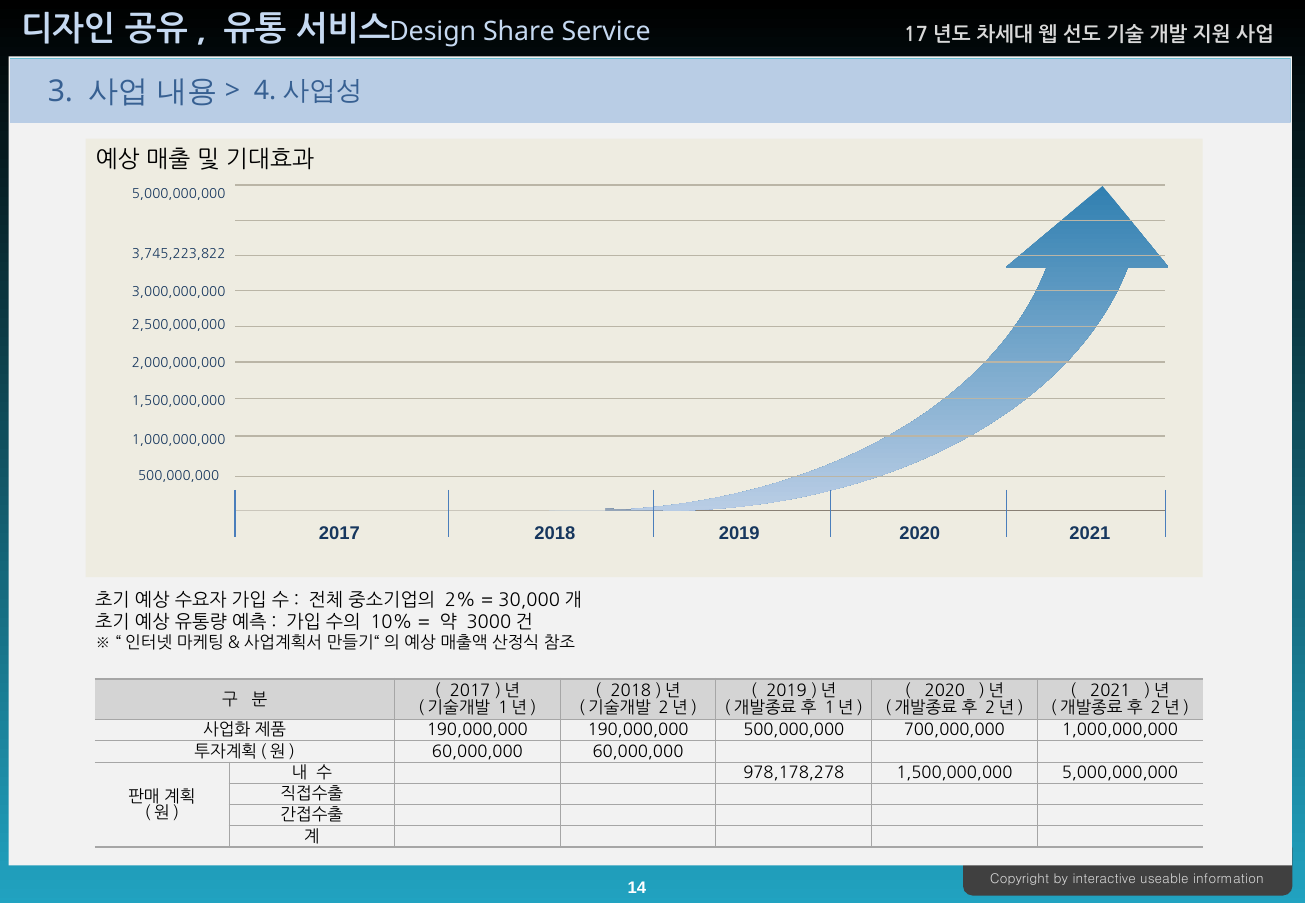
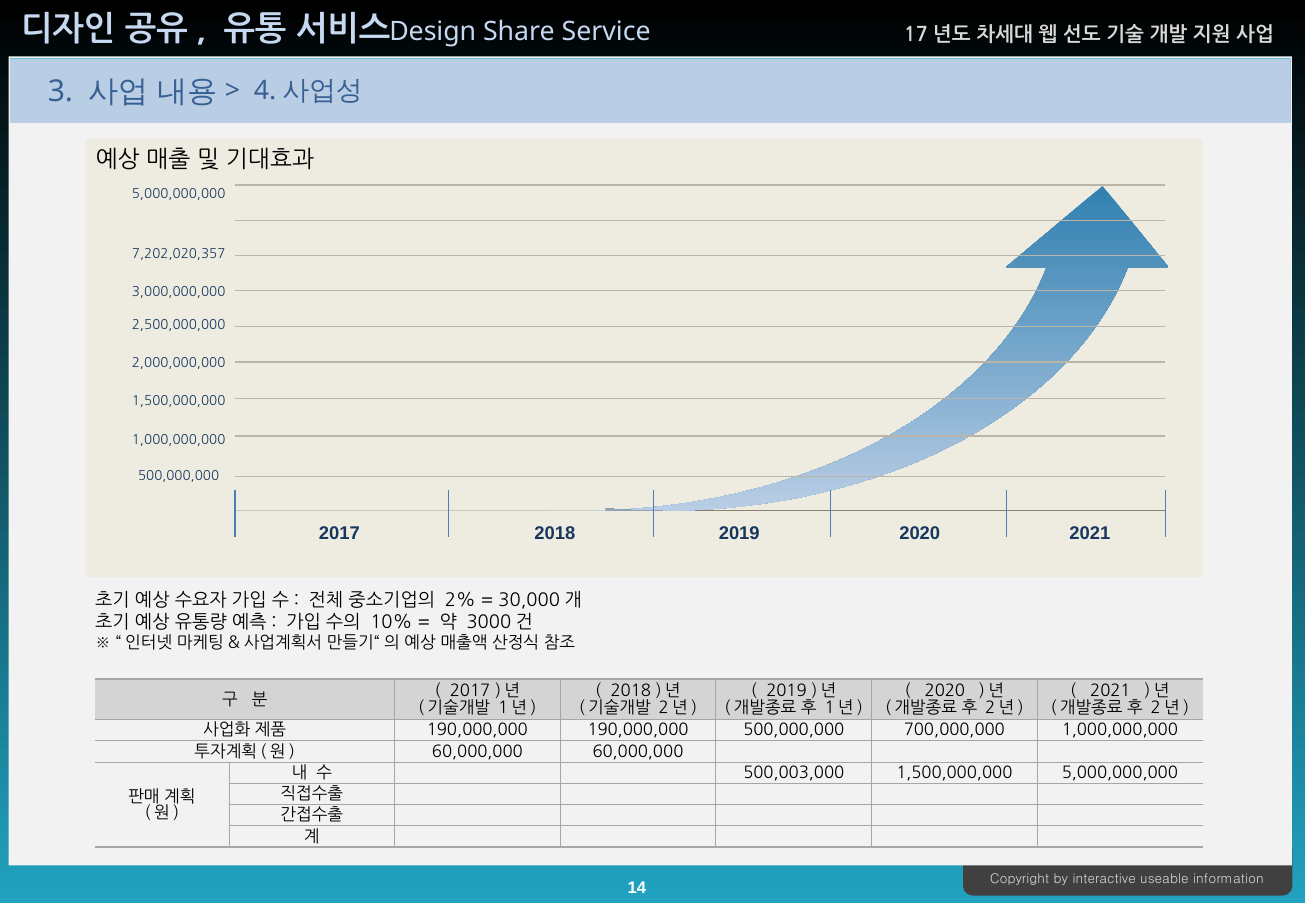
3,745,223,822: 3,745,223,822 -> 7,202,020,357
978,178,278: 978,178,278 -> 500,003,000
